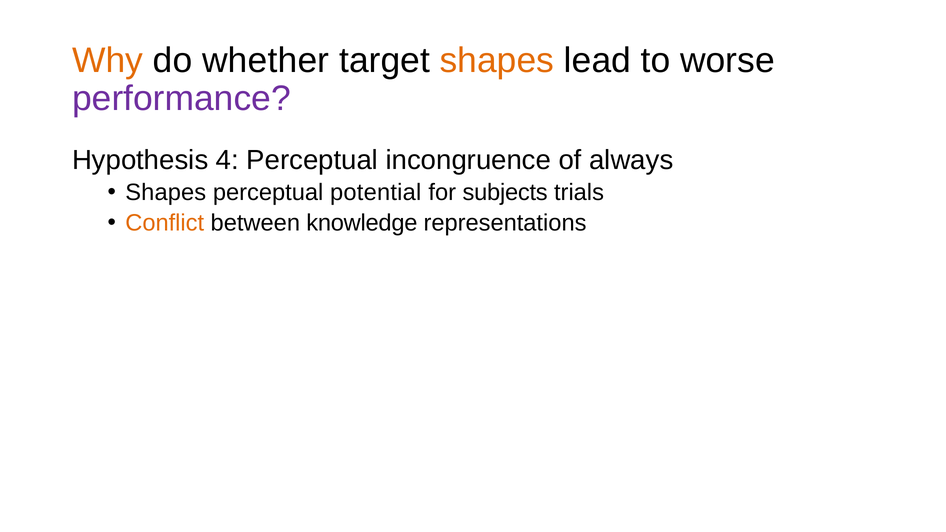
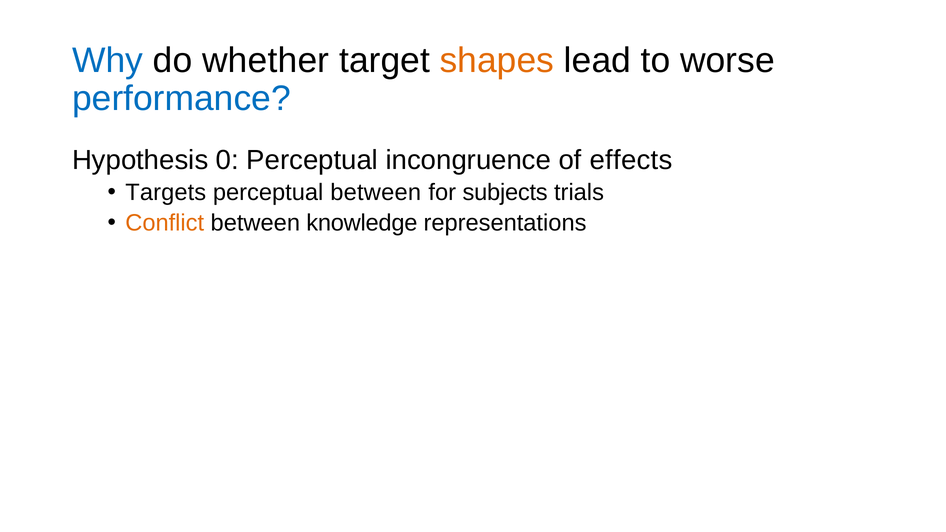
Why colour: orange -> blue
performance colour: purple -> blue
4: 4 -> 0
always: always -> effects
Shapes at (166, 193): Shapes -> Targets
perceptual potential: potential -> between
